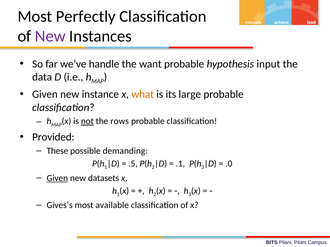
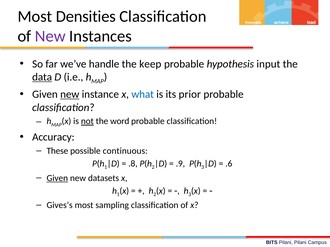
Perfectly: Perfectly -> Densities
want: want -> keep
data underline: none -> present
new at (70, 94) underline: none -> present
what colour: orange -> blue
large: large -> prior
rows: rows -> word
Provided: Provided -> Accuracy
demanding: demanding -> continuous
.5: .5 -> .8
.1: .1 -> .9
.0: .0 -> .6
available: available -> sampling
